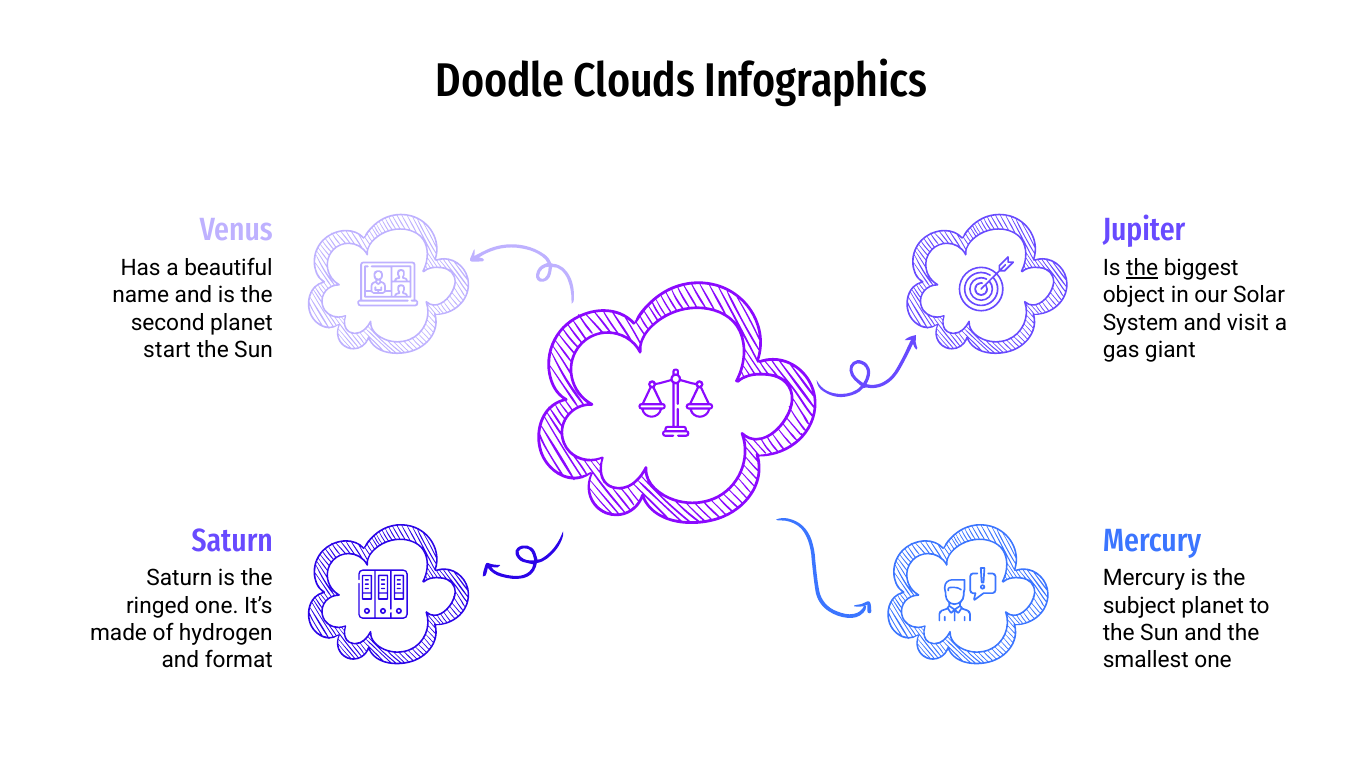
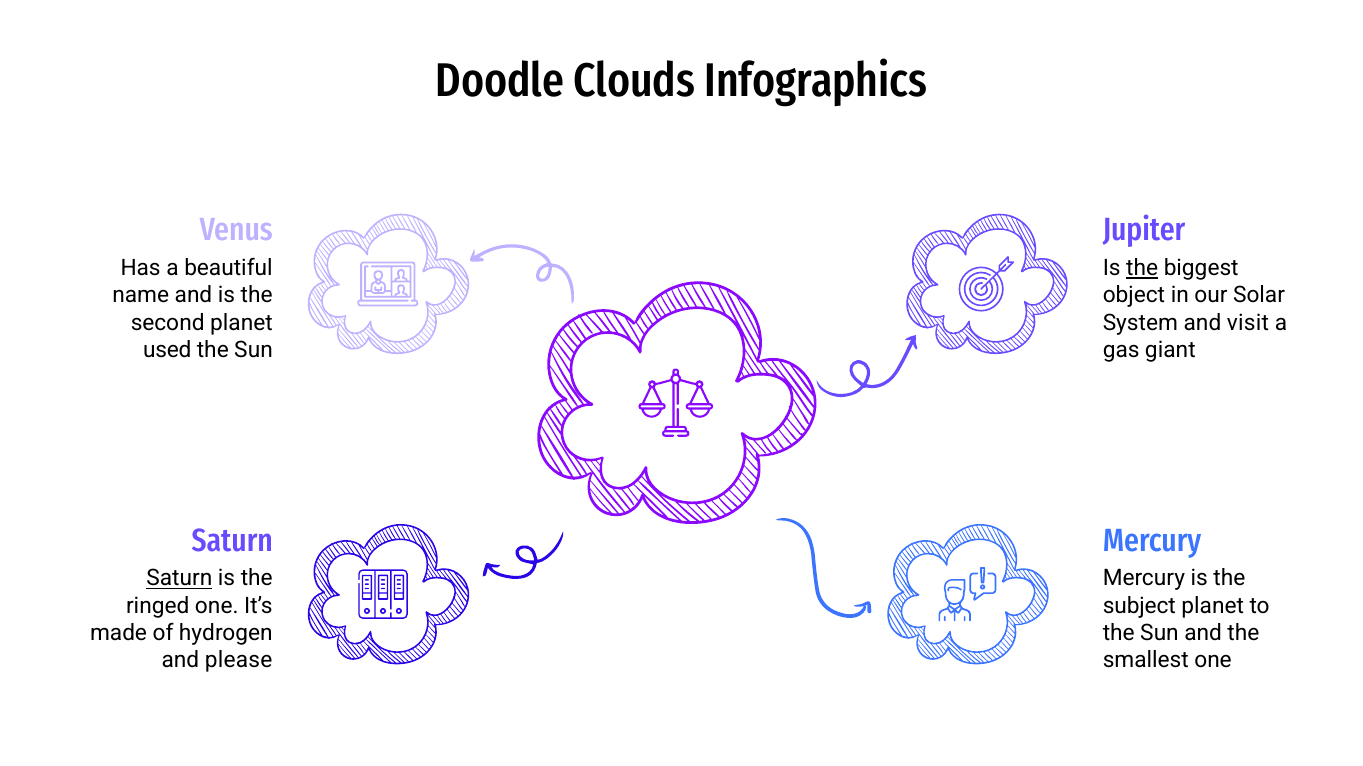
start: start -> used
Saturn at (179, 579) underline: none -> present
format: format -> please
